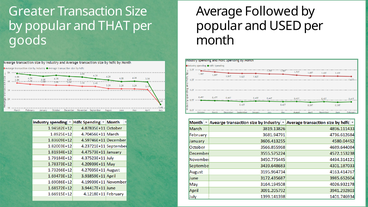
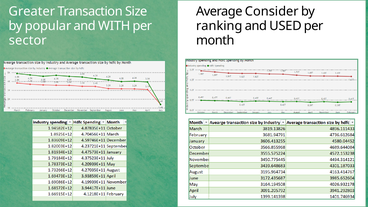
Followed: Followed -> Consider
THAT: THAT -> WITH
popular at (219, 26): popular -> ranking
goods: goods -> sector
